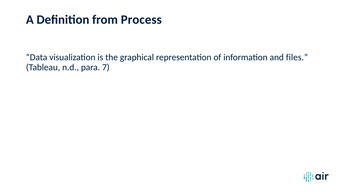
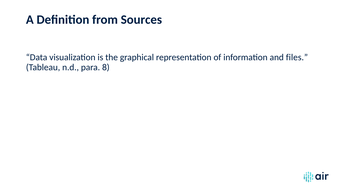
Process: Process -> Sources
7: 7 -> 8
